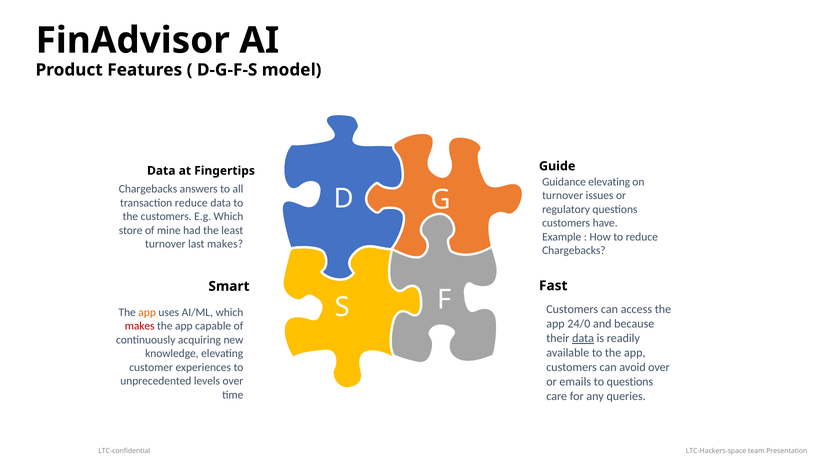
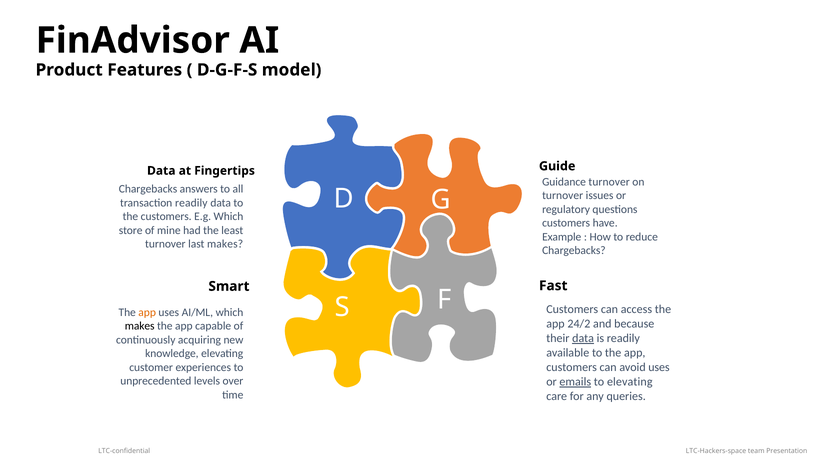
Guidance elevating: elevating -> turnover
transaction reduce: reduce -> readily
24/0: 24/0 -> 24/2
makes at (140, 326) colour: red -> black
avoid over: over -> uses
emails underline: none -> present
to questions: questions -> elevating
